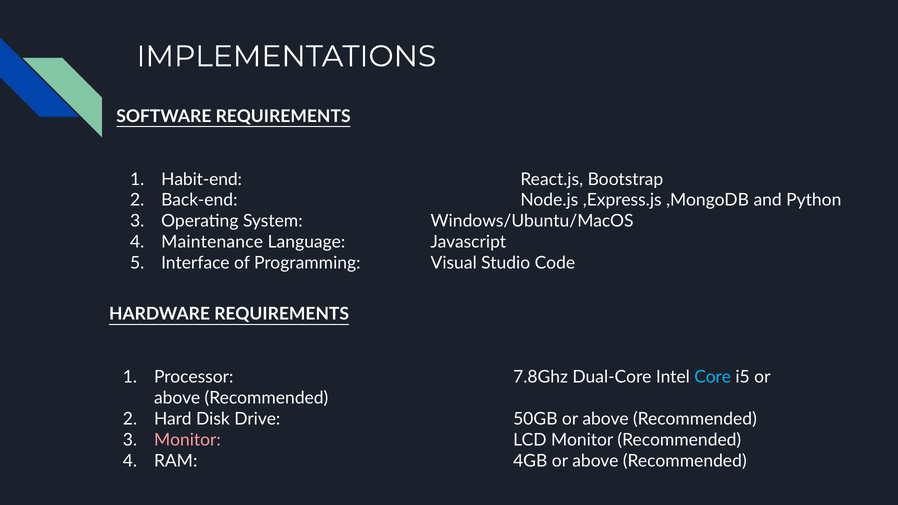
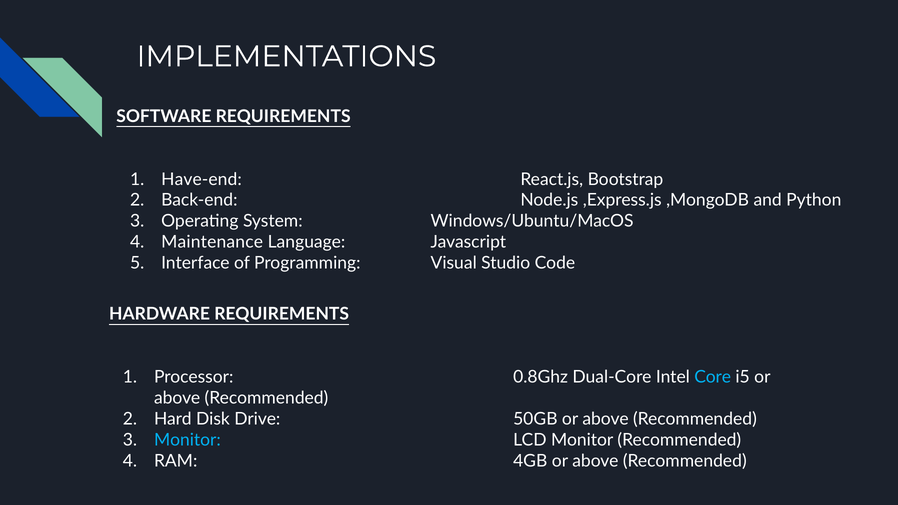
Habit-end: Habit-end -> Have-end
7.8Ghz: 7.8Ghz -> 0.8Ghz
Monitor at (187, 440) colour: pink -> light blue
